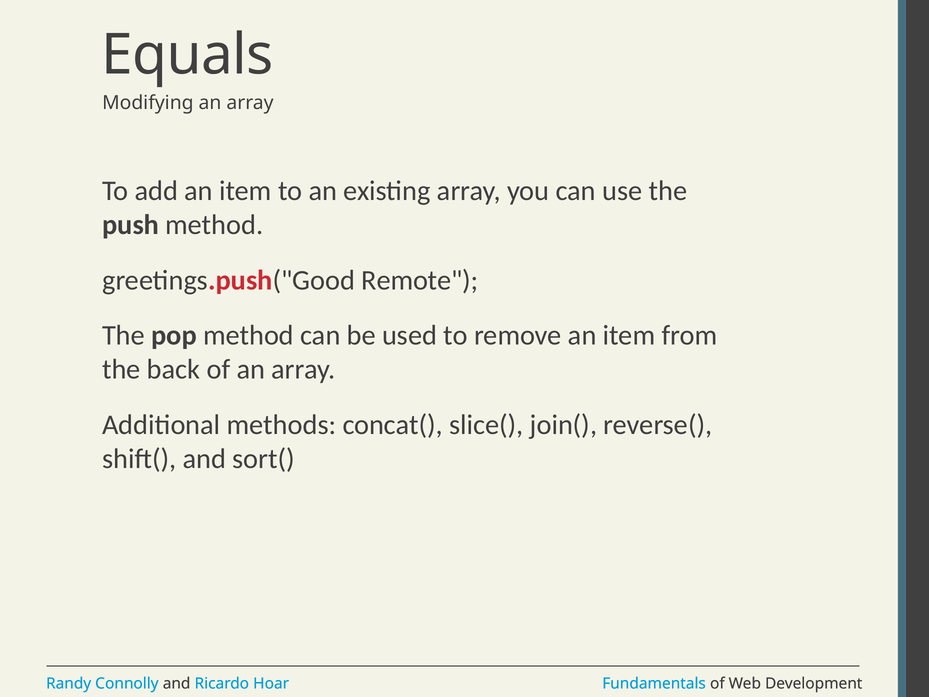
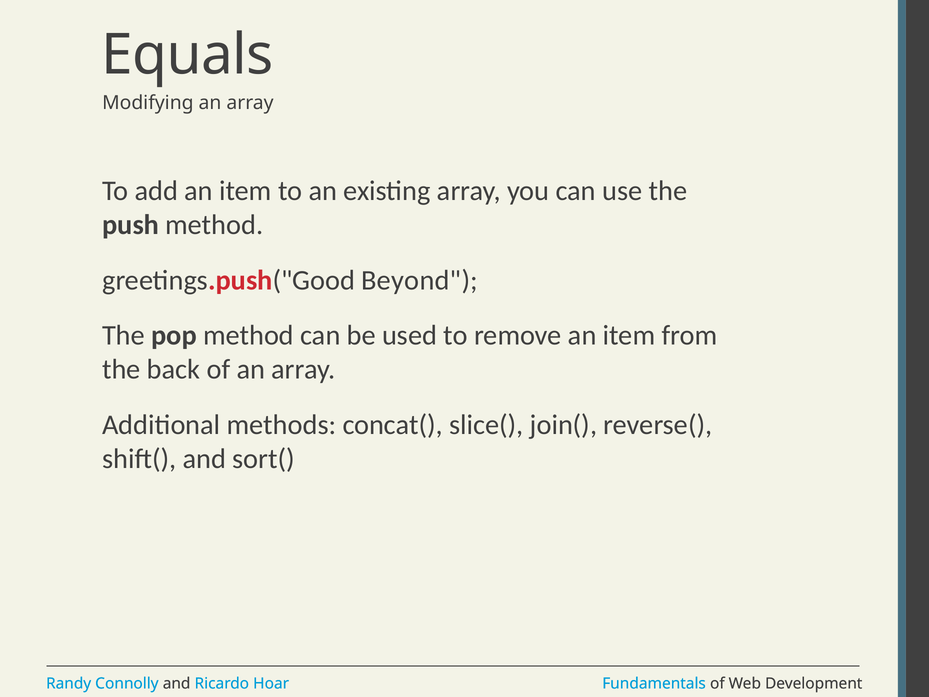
Remote: Remote -> Beyond
